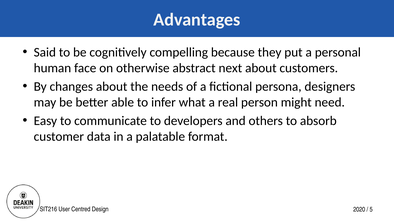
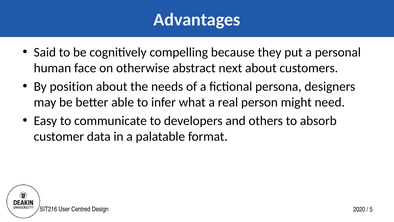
changes: changes -> position
